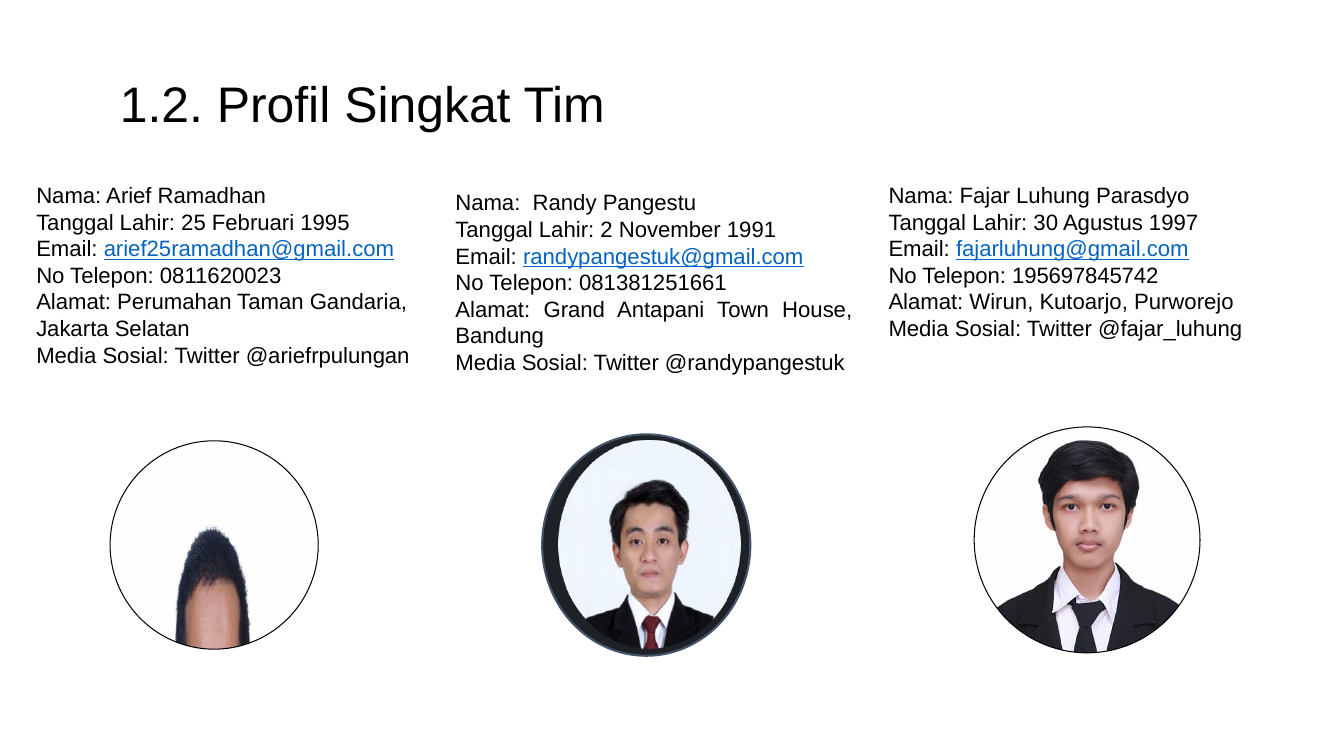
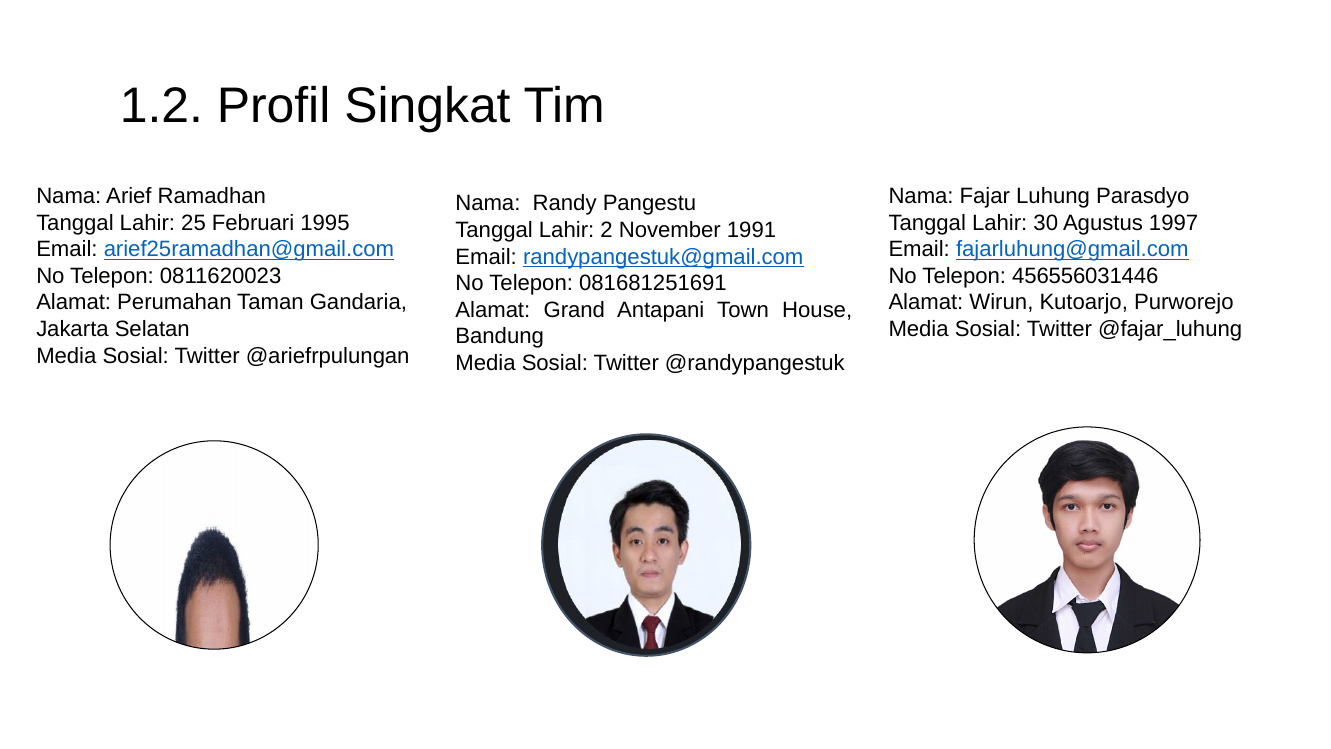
195697845742: 195697845742 -> 456556031446
081381251661: 081381251661 -> 081681251691
